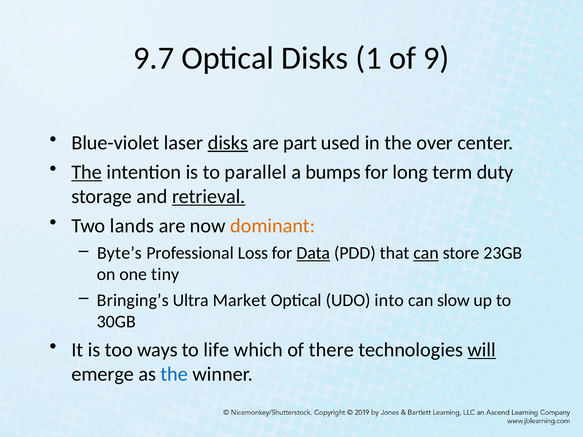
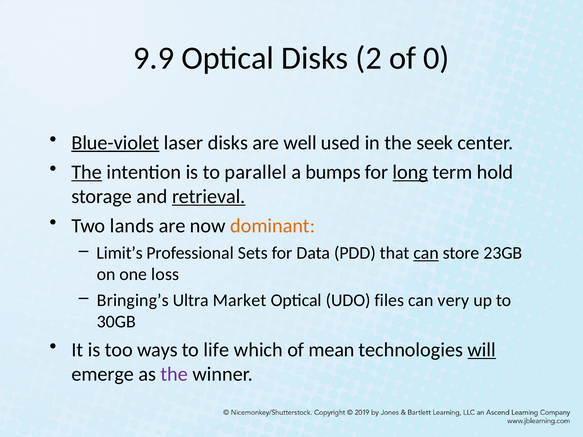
9.7: 9.7 -> 9.9
1: 1 -> 2
9: 9 -> 0
Blue-violet underline: none -> present
disks at (228, 143) underline: present -> none
part: part -> well
over: over -> seek
long underline: none -> present
duty: duty -> hold
Byte’s: Byte’s -> Limit’s
Loss: Loss -> Sets
Data underline: present -> none
tiny: tiny -> loss
into: into -> files
slow: slow -> very
there: there -> mean
the at (174, 374) colour: blue -> purple
